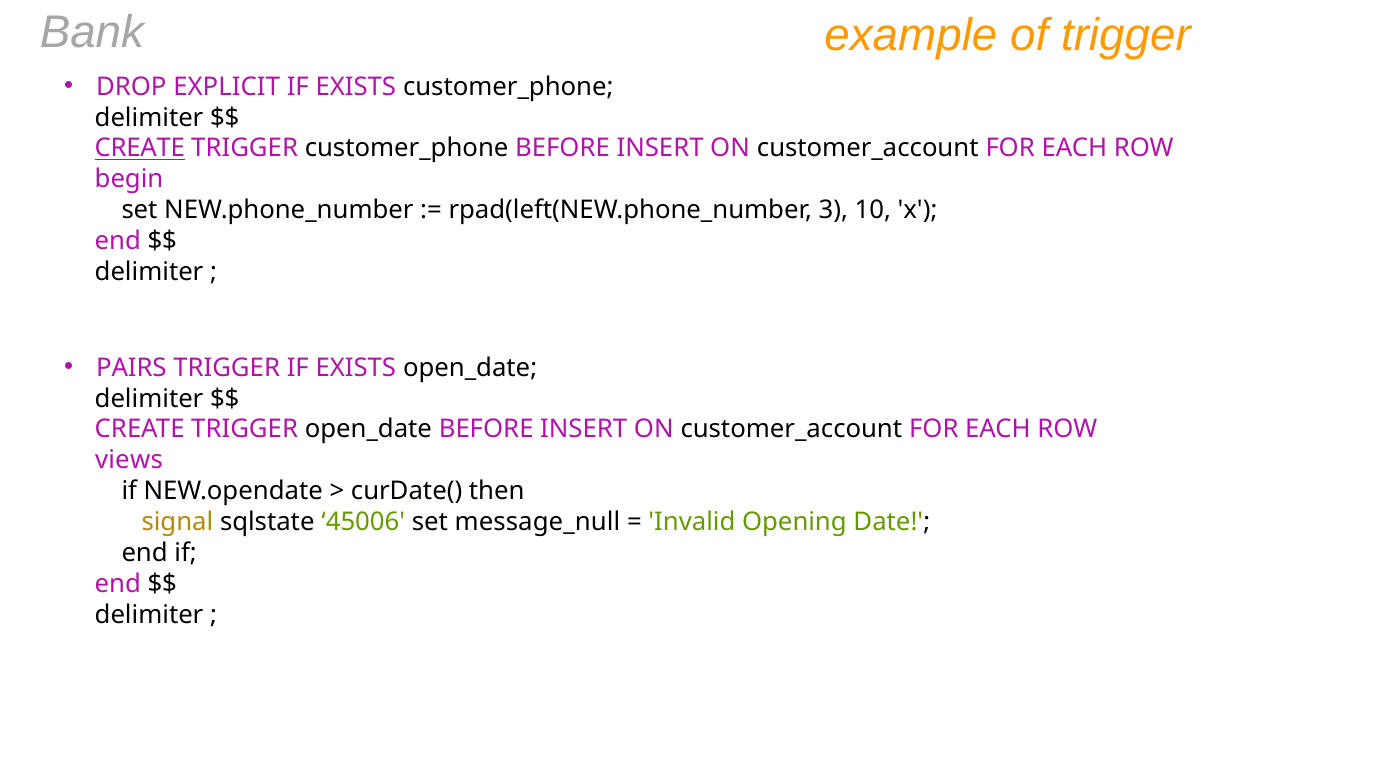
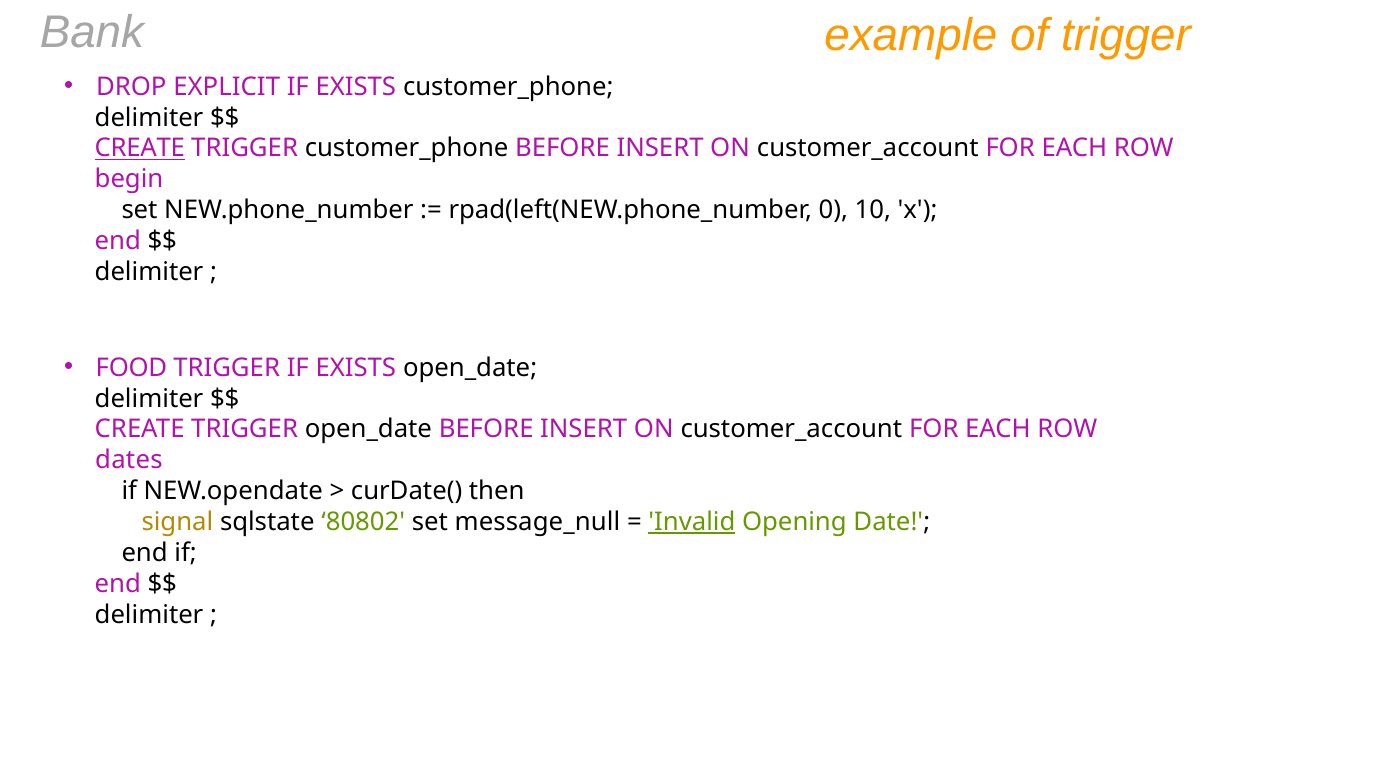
3: 3 -> 0
PAIRS: PAIRS -> FOOD
views: views -> dates
45006: 45006 -> 80802
Invalid underline: none -> present
